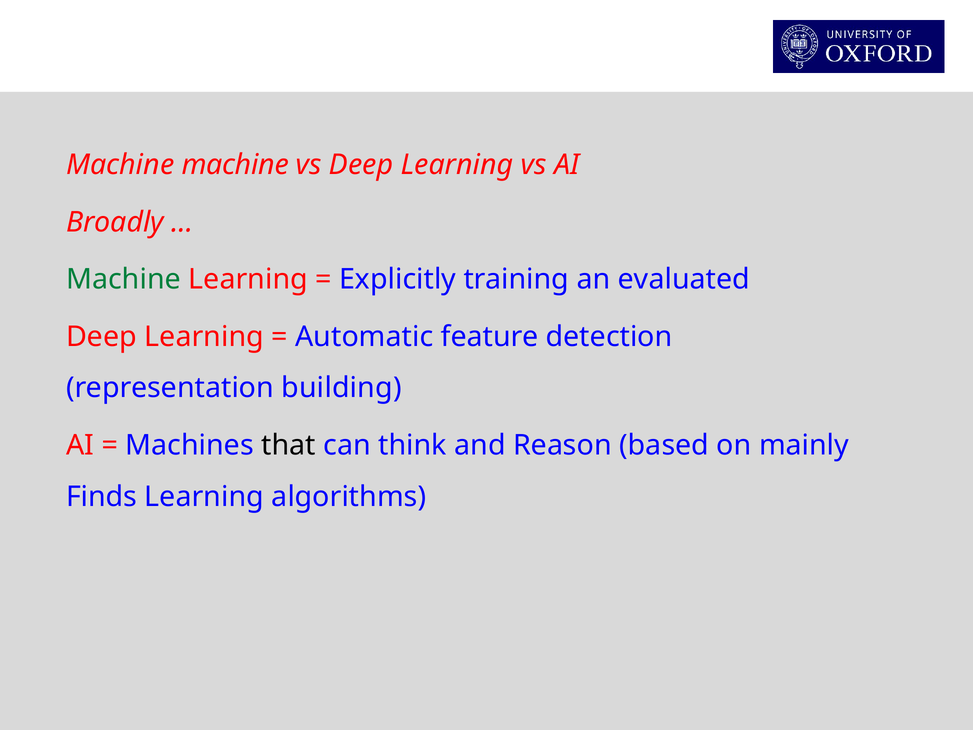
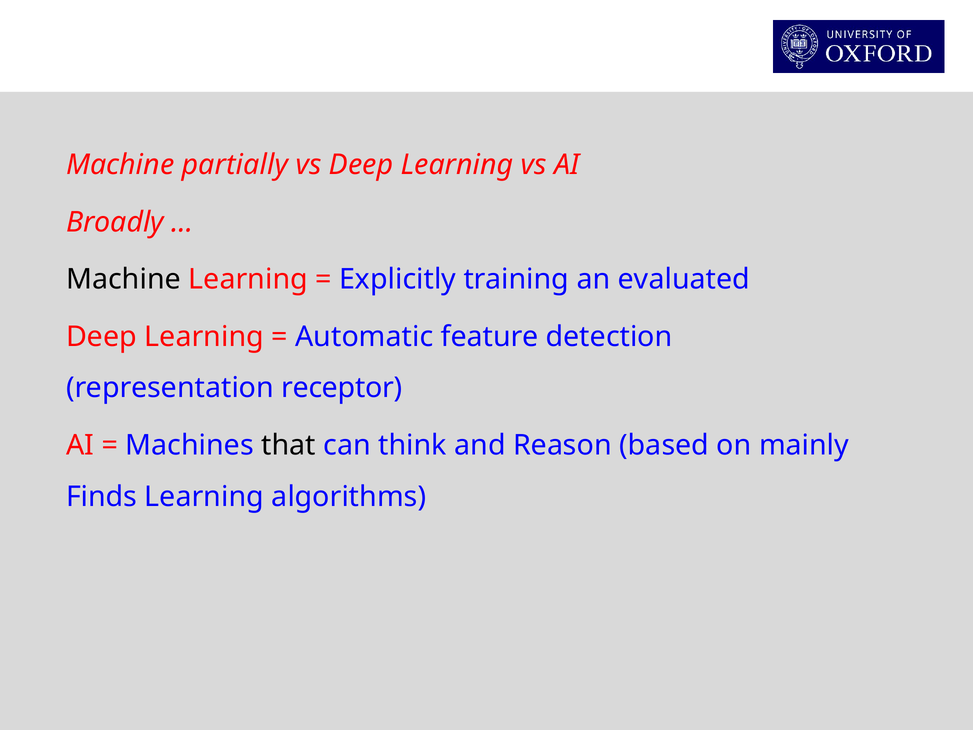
Machine machine: machine -> partially
Machine at (123, 279) colour: green -> black
building: building -> receptor
